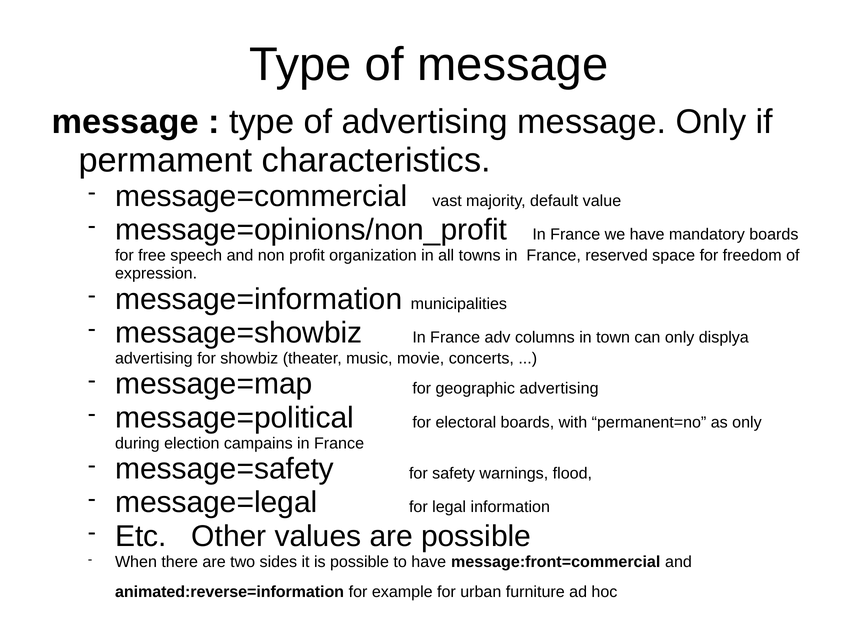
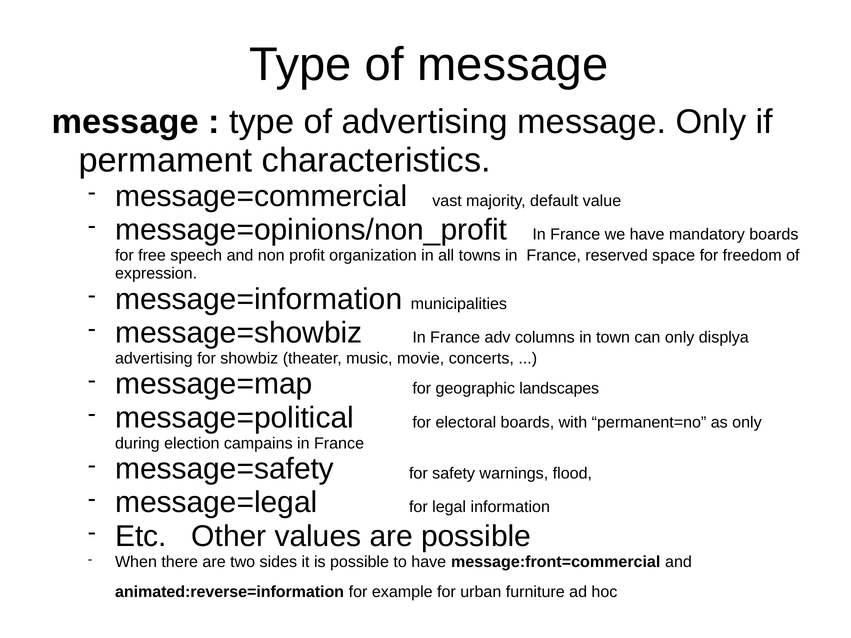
geographic advertising: advertising -> landscapes
